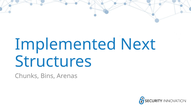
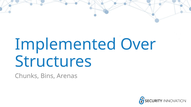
Next: Next -> Over
